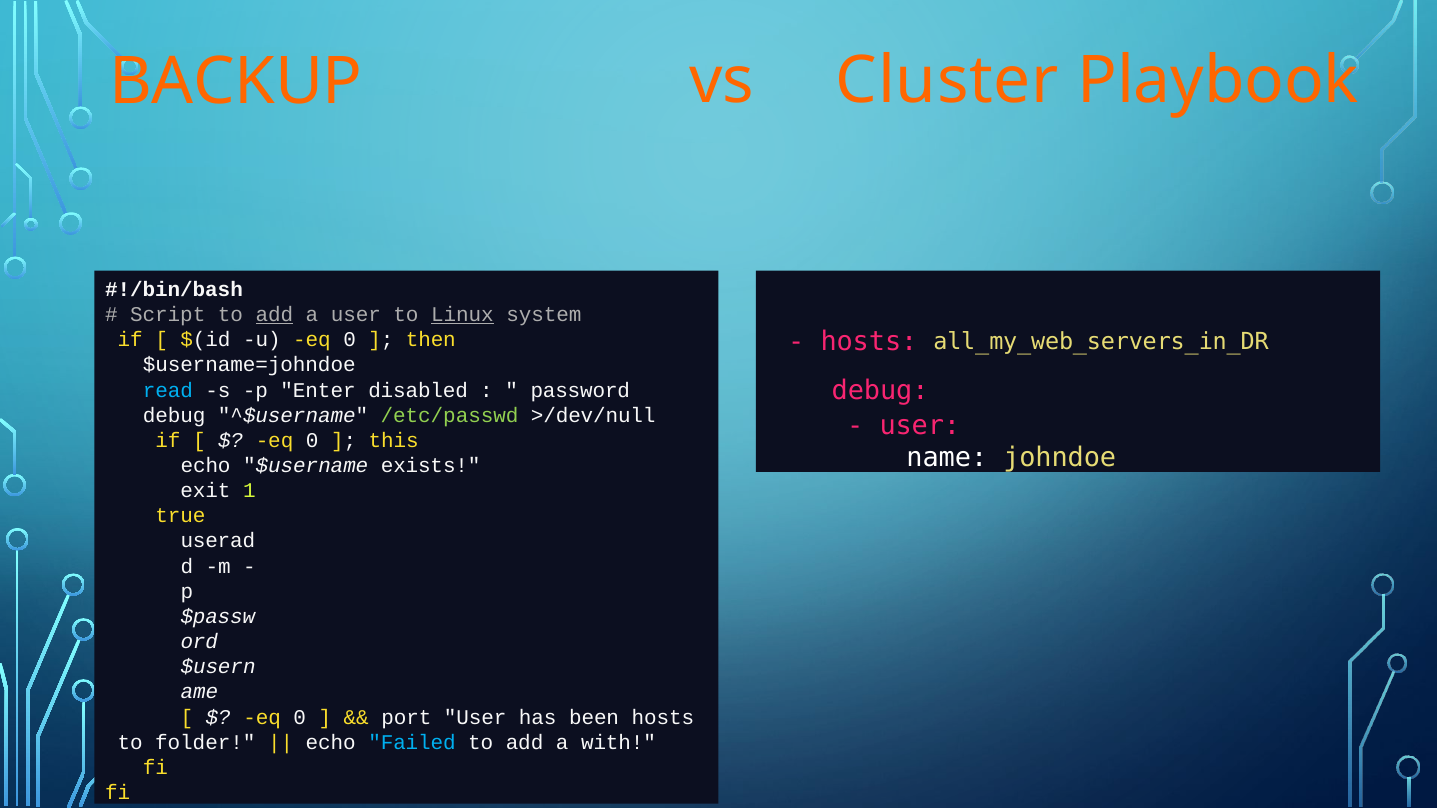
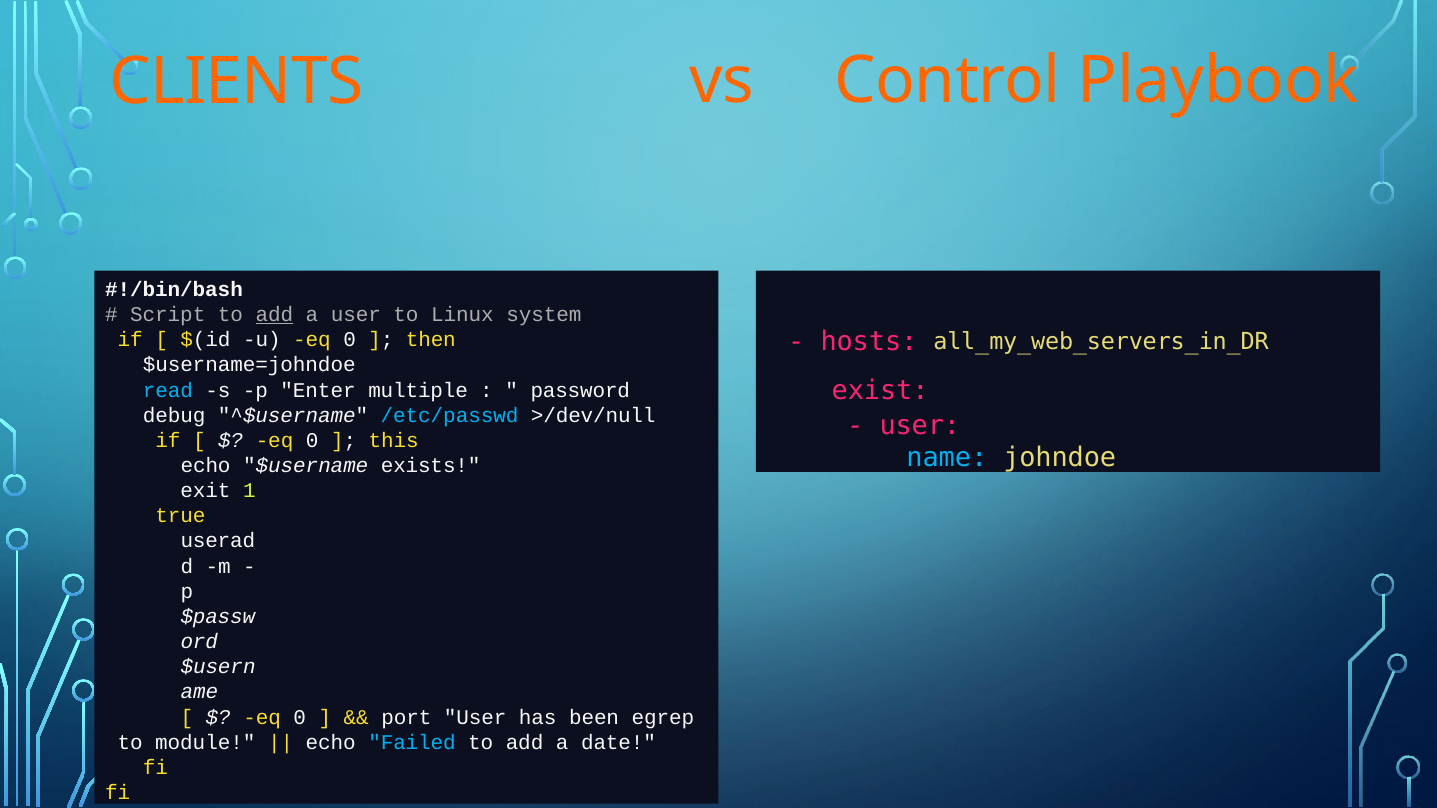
BACKUP: BACKUP -> CLIENTS
Cluster: Cluster -> Control
Linux underline: present -> none
debug at (880, 391): debug -> exist
disabled: disabled -> multiple
/etc/passwd colour: light green -> light blue
name colour: white -> light blue
been hosts: hosts -> egrep
folder: folder -> module
with: with -> date
